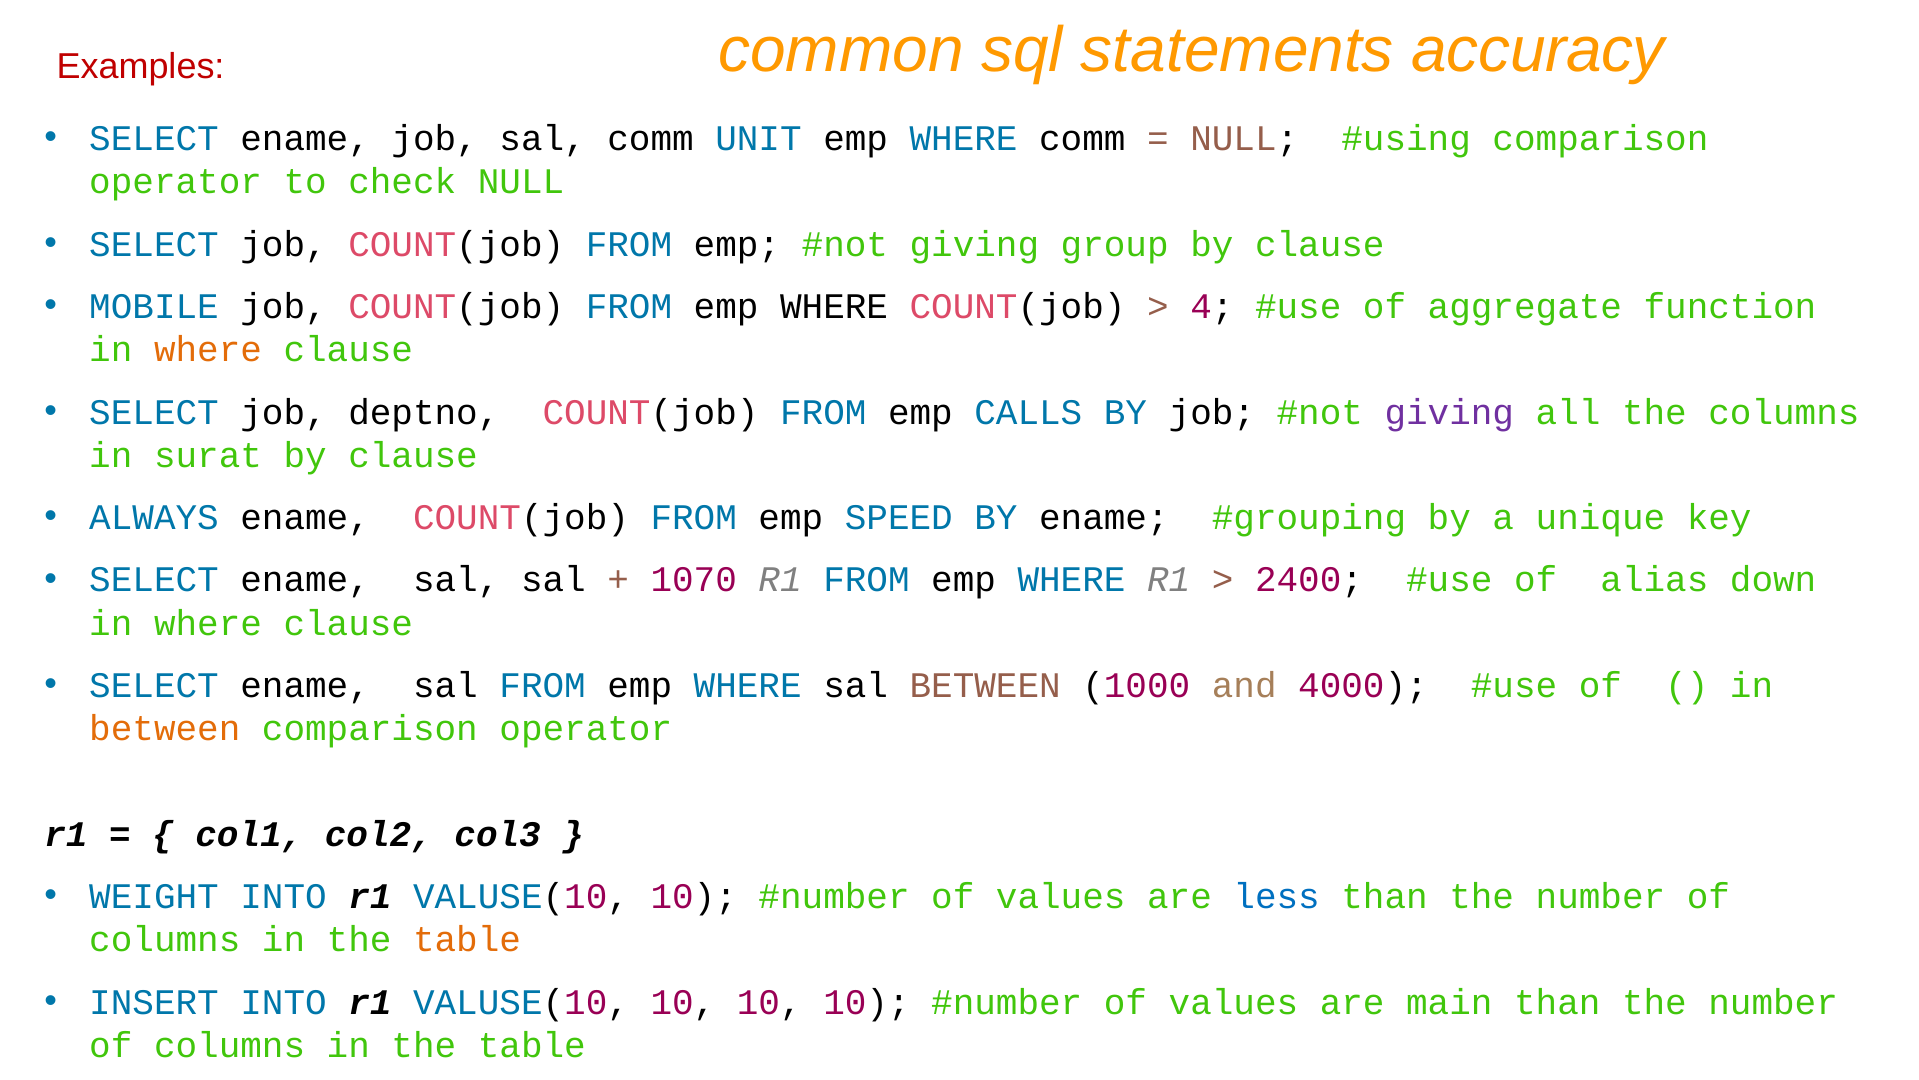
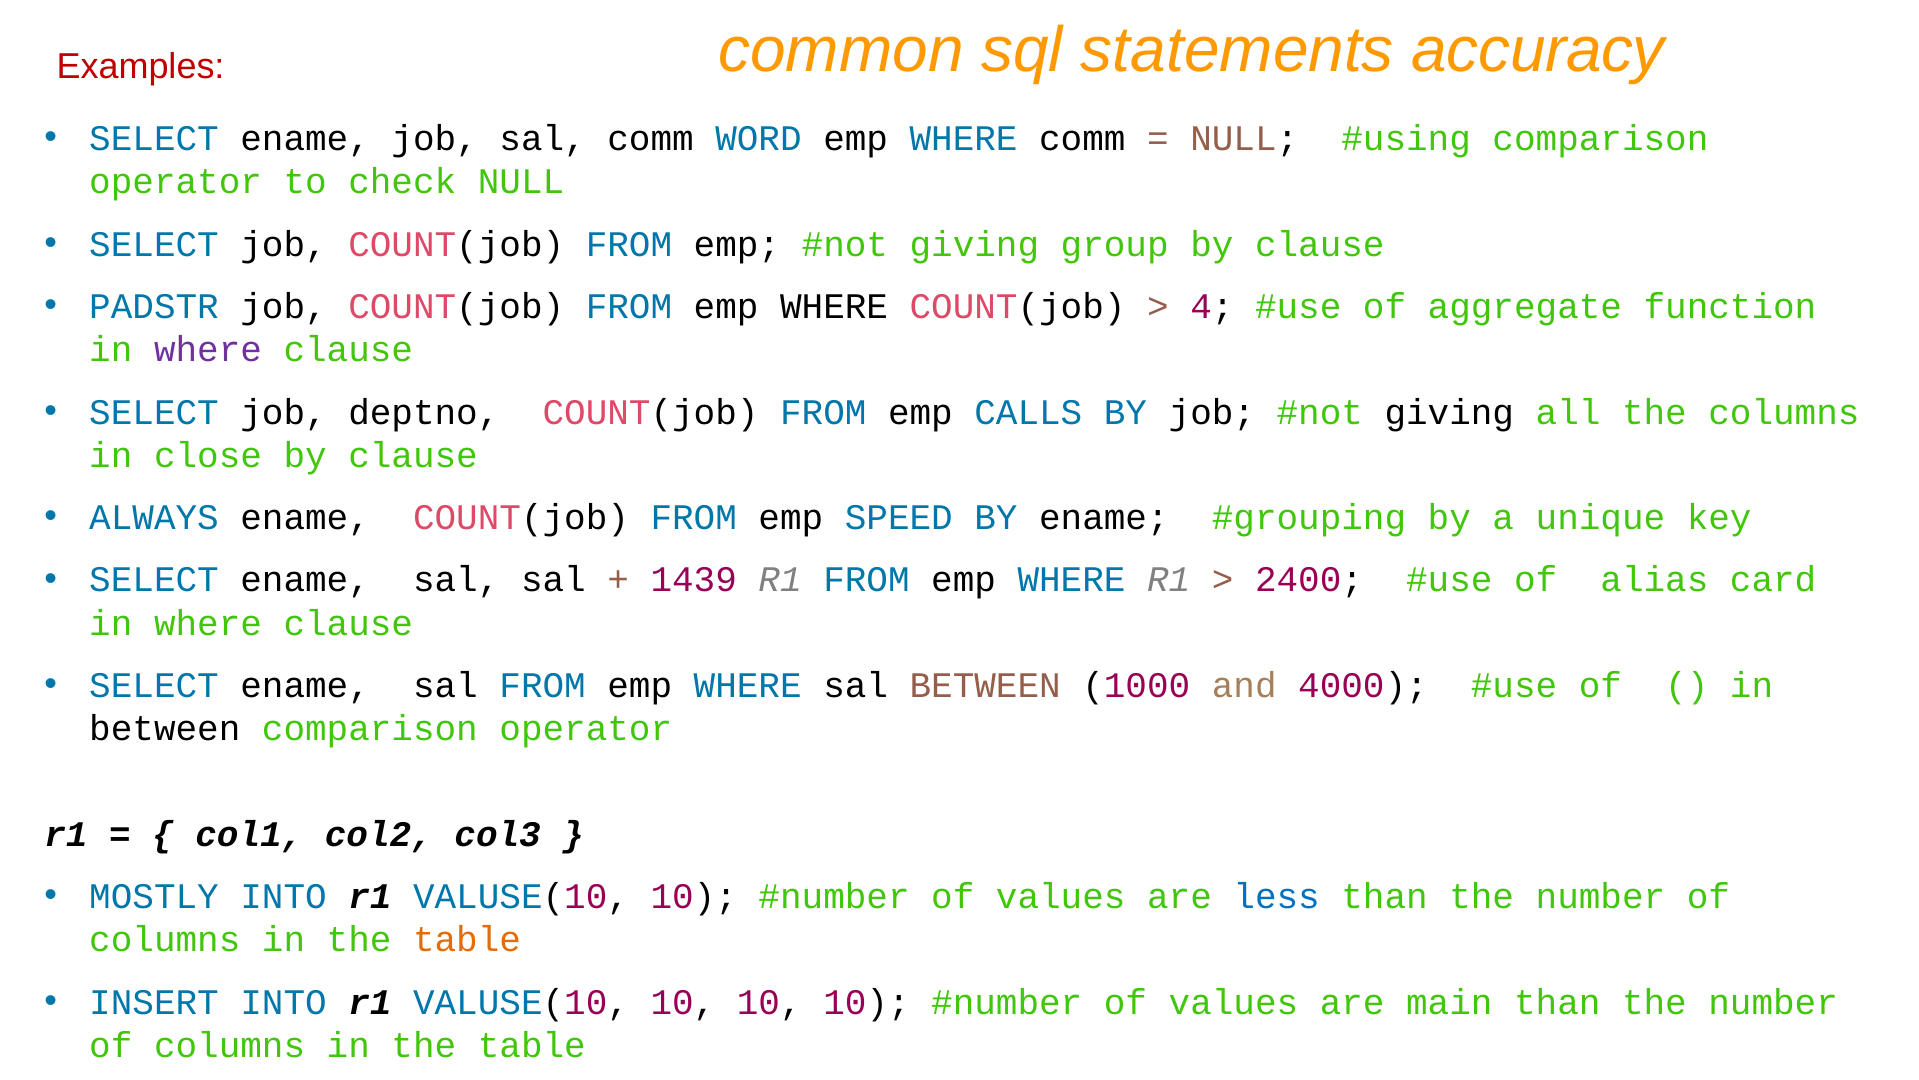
UNIT: UNIT -> WORD
MOBILE: MOBILE -> PADSTR
where at (208, 350) colour: orange -> purple
giving at (1449, 412) colour: purple -> black
surat: surat -> close
1070: 1070 -> 1439
down: down -> card
between at (165, 728) colour: orange -> black
WEIGHT: WEIGHT -> MOSTLY
